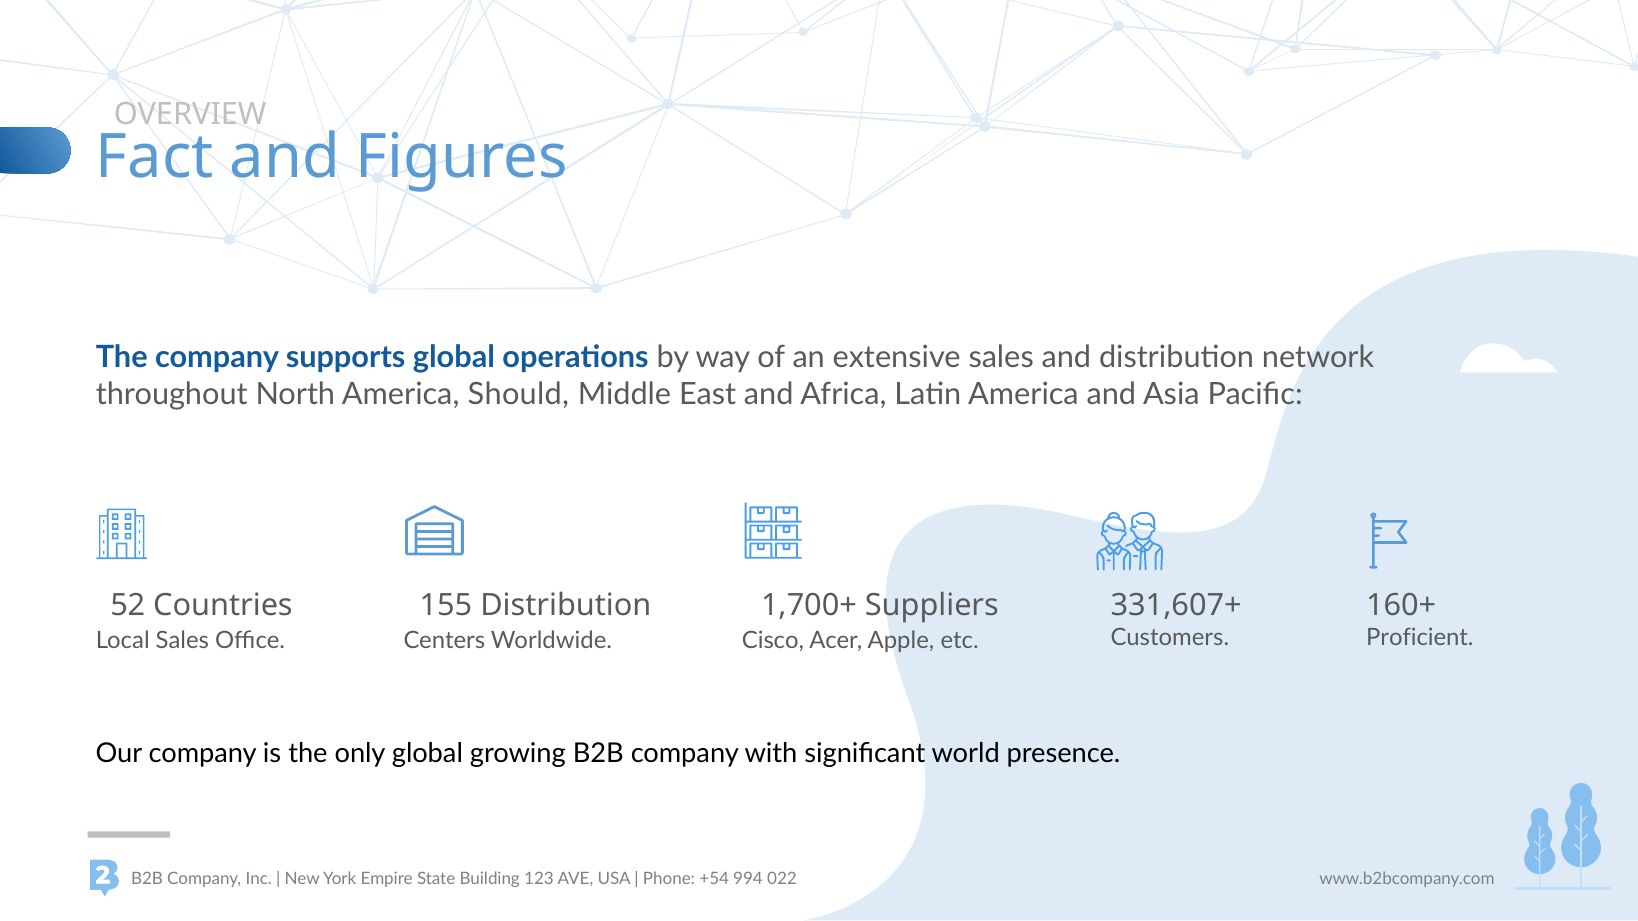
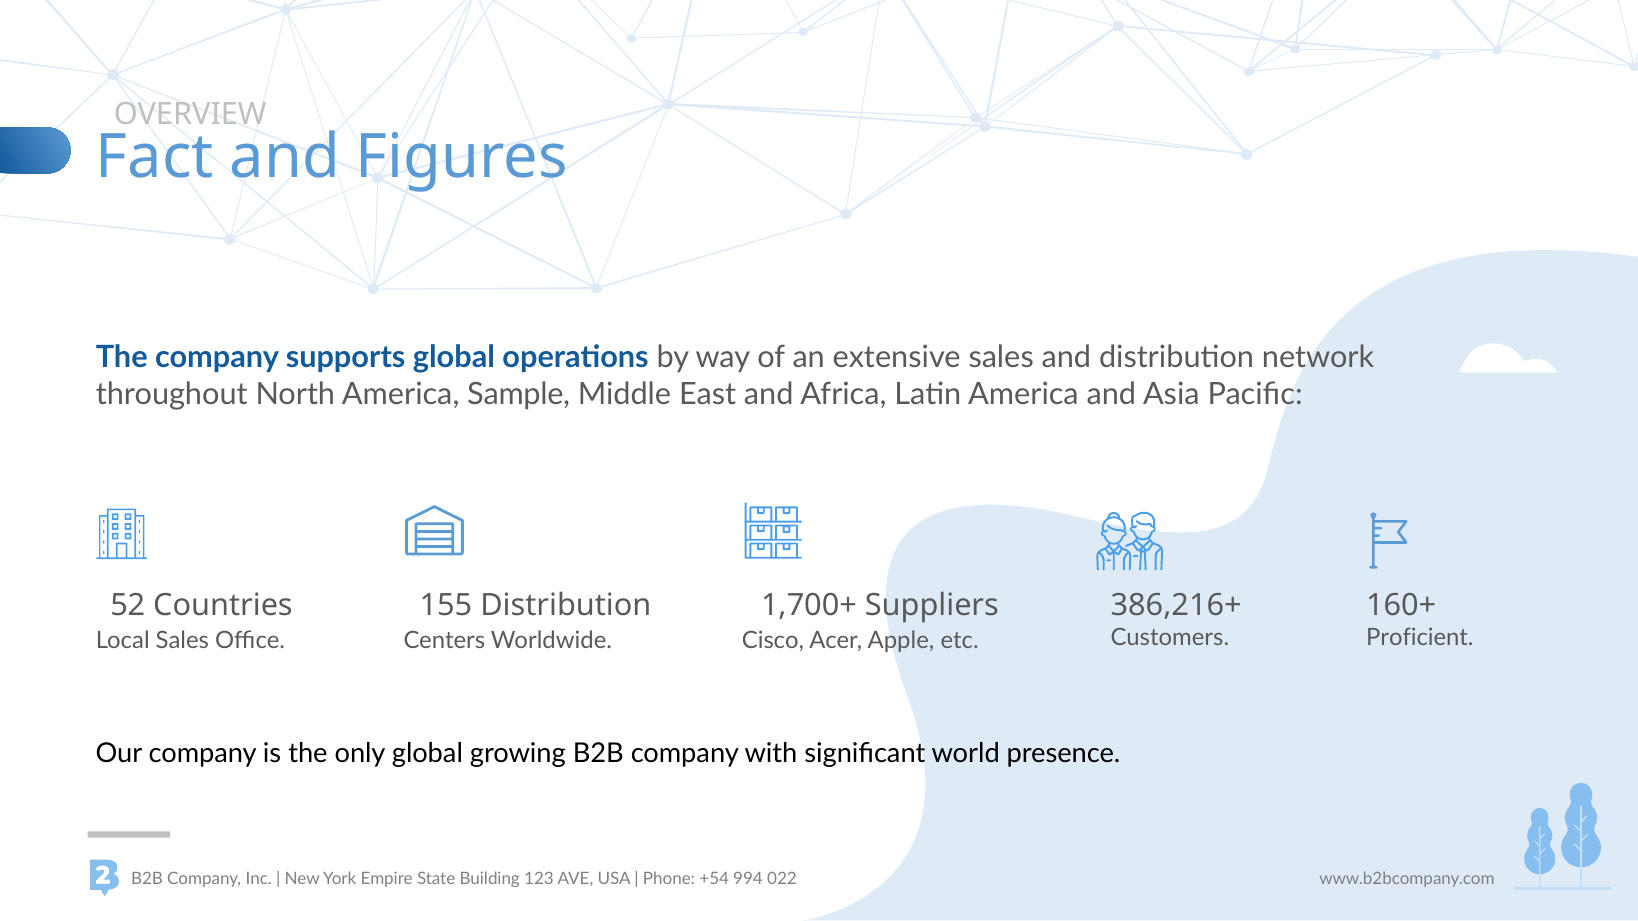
Should: Should -> Sample
331,607+: 331,607+ -> 386,216+
